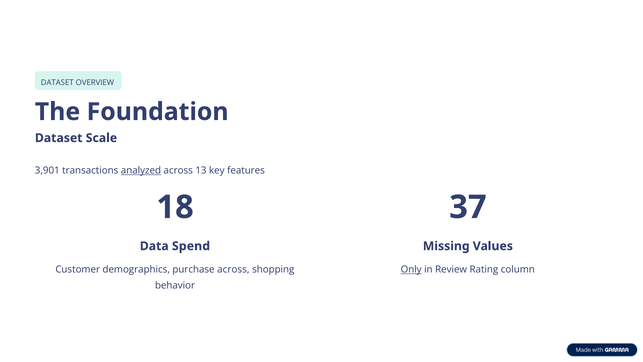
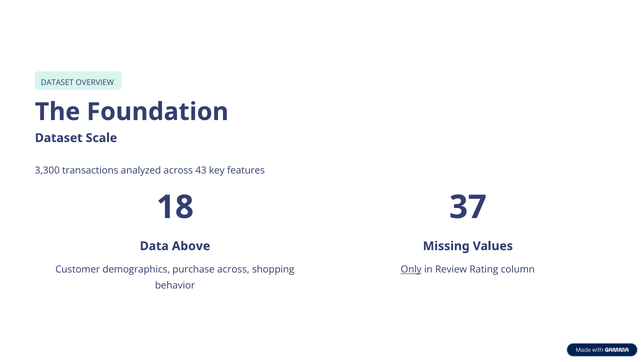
3,901: 3,901 -> 3,300
analyzed underline: present -> none
13: 13 -> 43
Spend: Spend -> Above
